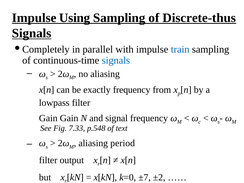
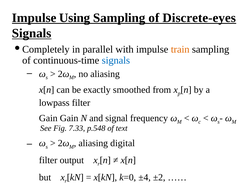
Discrete-thus: Discrete-thus -> Discrete-eyes
train colour: blue -> orange
exactly frequency: frequency -> smoothed
period: period -> digital
±7: ±7 -> ±4
